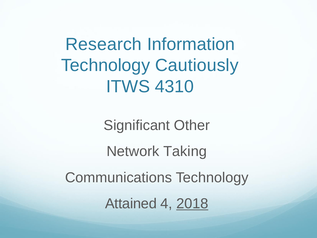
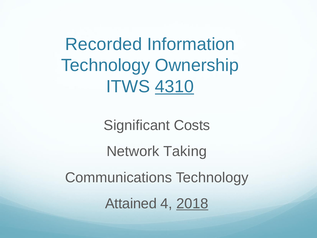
Research: Research -> Recorded
Cautiously: Cautiously -> Ownership
4310 underline: none -> present
Other: Other -> Costs
